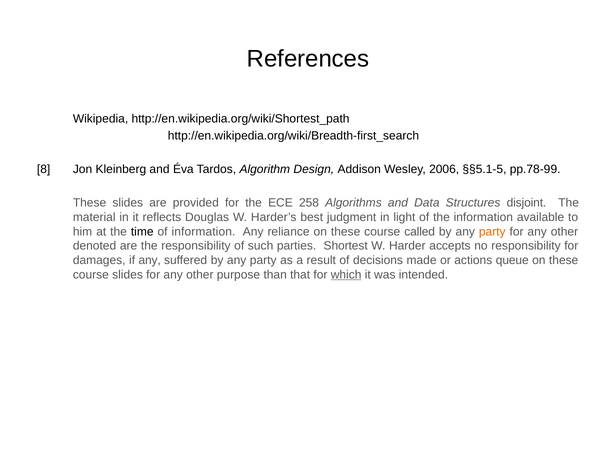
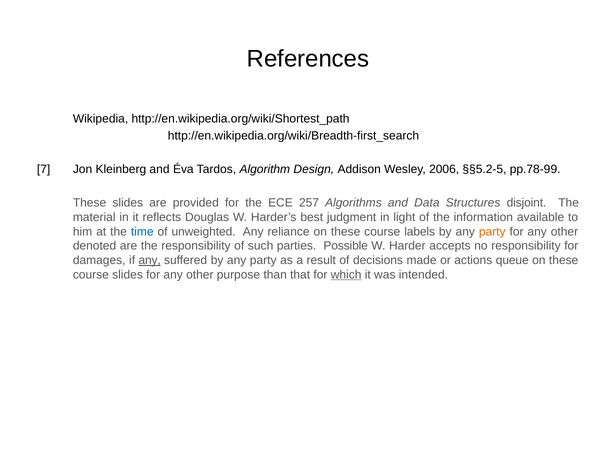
8: 8 -> 7
§§5.1-5: §§5.1-5 -> §§5.2-5
258: 258 -> 257
time colour: black -> blue
of information: information -> unweighted
called: called -> labels
Shortest: Shortest -> Possible
any at (150, 260) underline: none -> present
